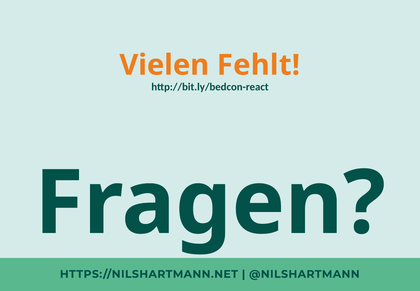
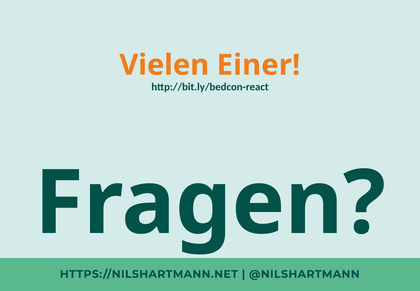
Fehlt: Fehlt -> Einer
